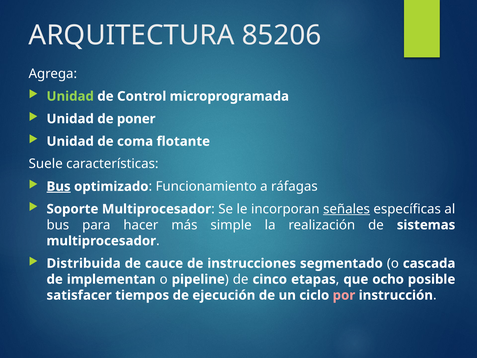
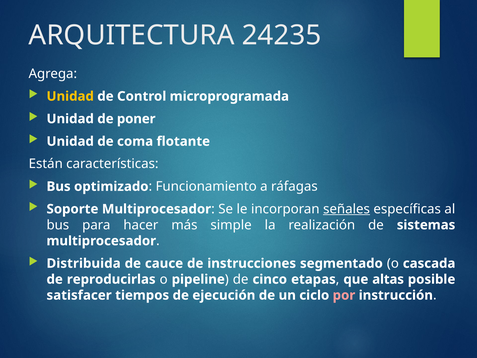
85206: 85206 -> 24235
Unidad at (70, 96) colour: light green -> yellow
Suele: Suele -> Están
Bus at (59, 186) underline: present -> none
implementan: implementan -> reproducirlas
ocho: ocho -> altas
